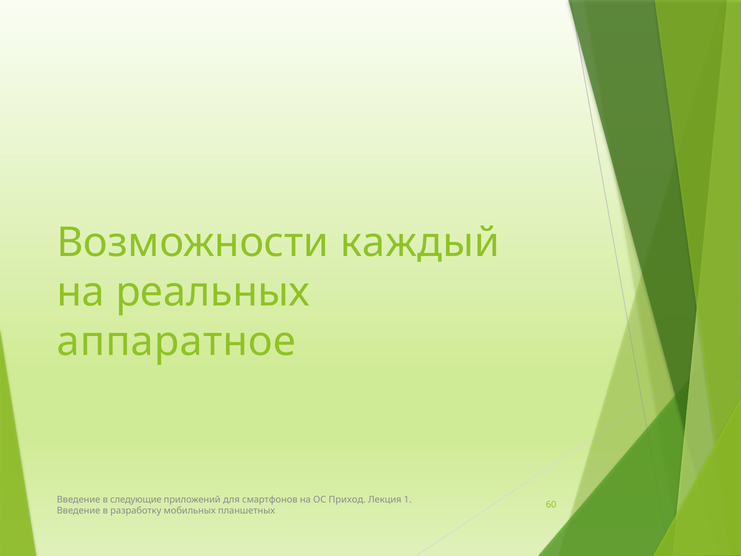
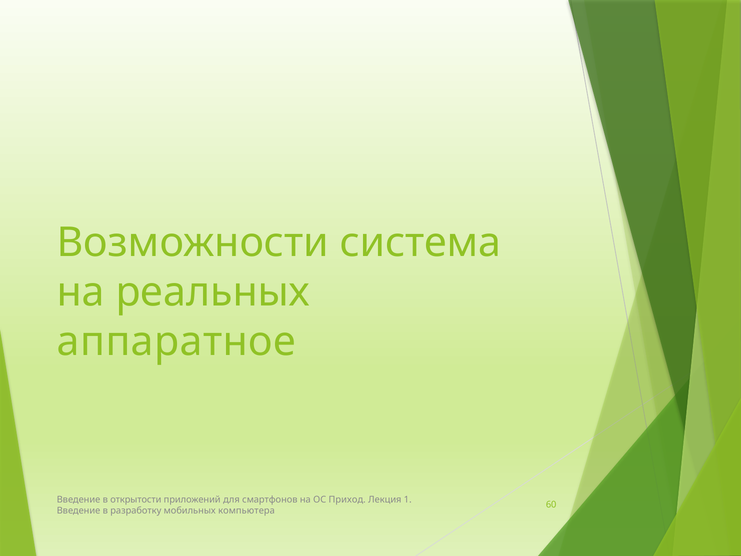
каждый: каждый -> система
следующие: следующие -> открытости
планшетных: планшетных -> компьютера
